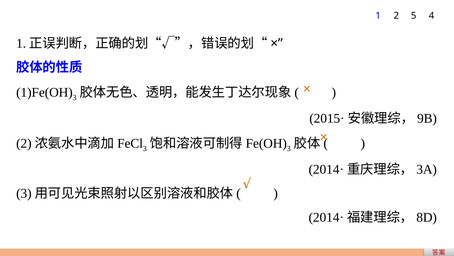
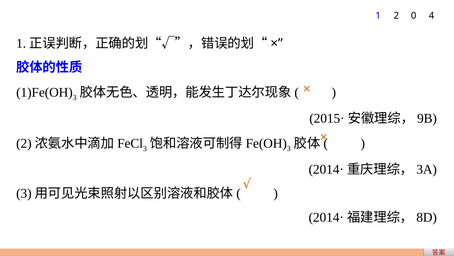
5: 5 -> 0
